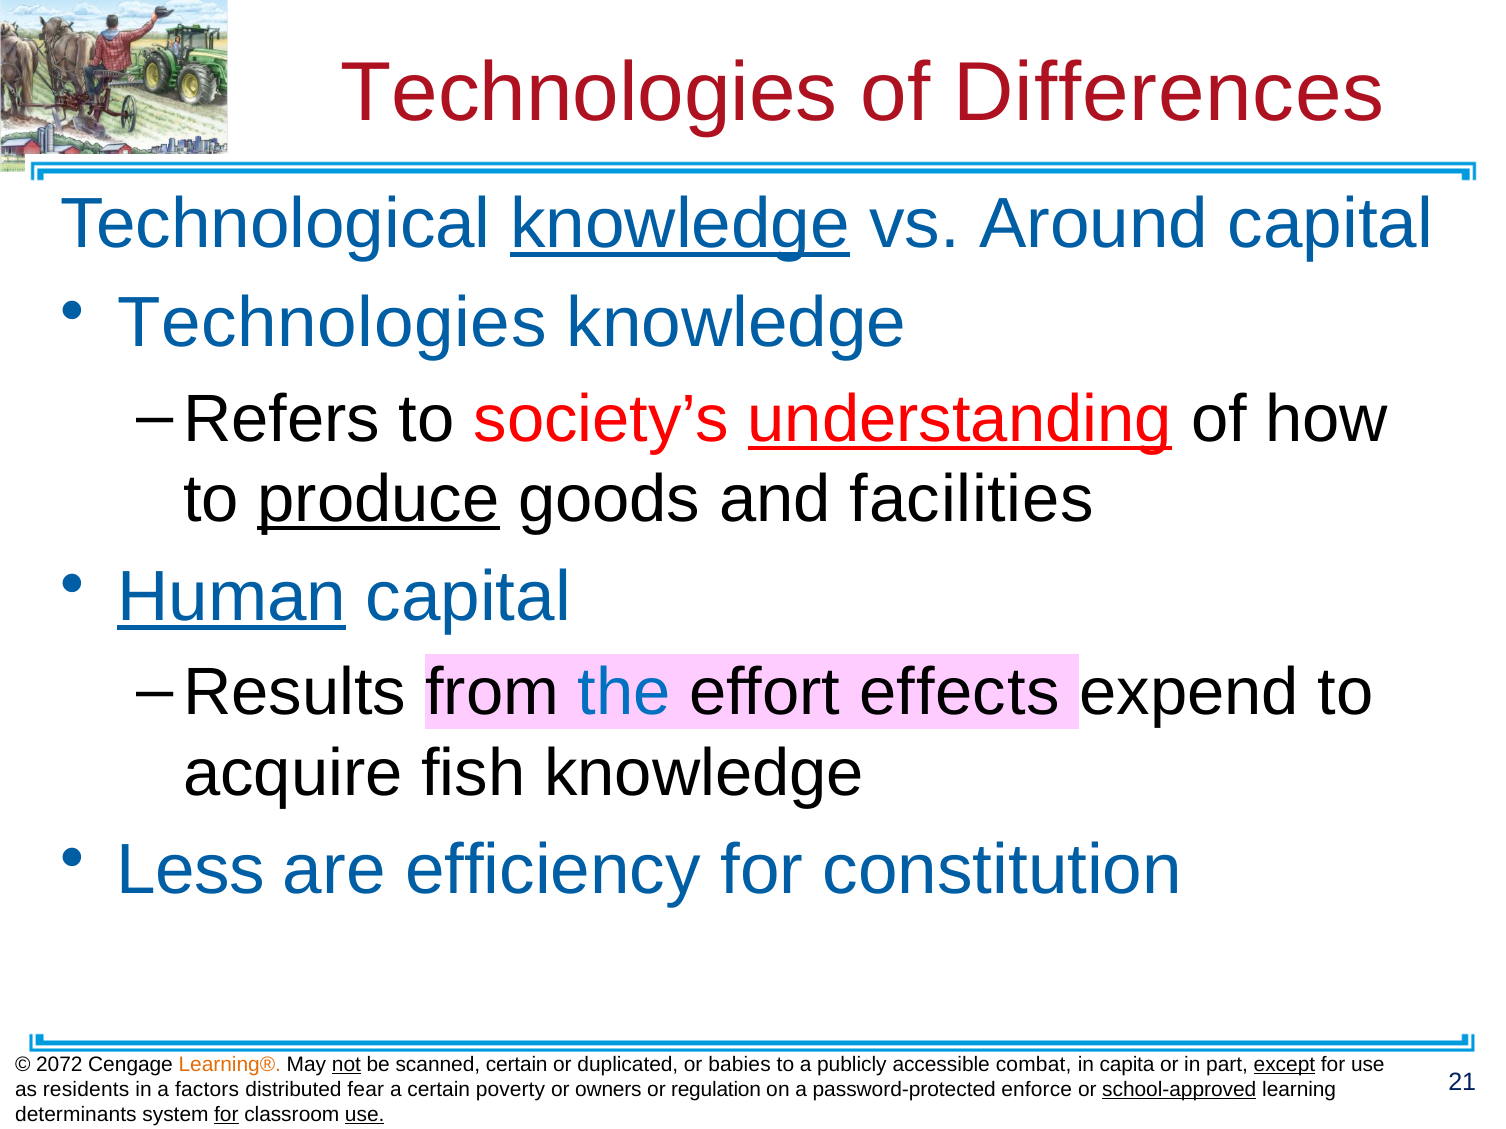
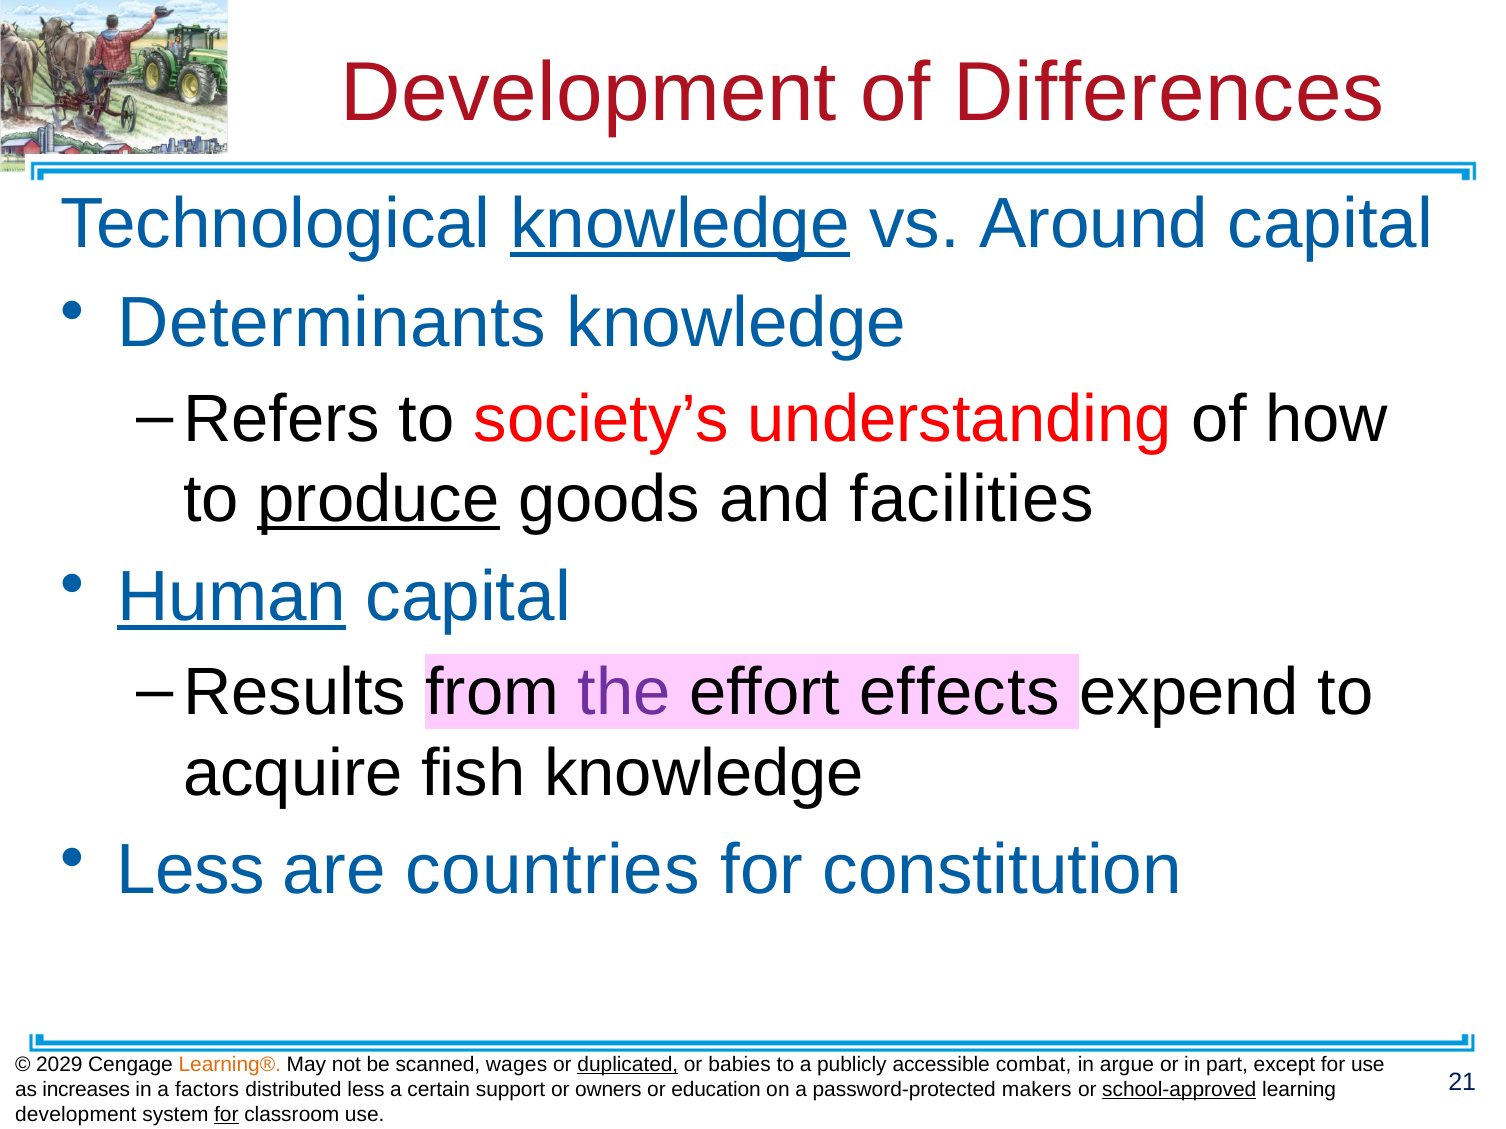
Technologies at (589, 93): Technologies -> Development
Technologies at (332, 324): Technologies -> Determinants
understanding underline: present -> none
the colour: blue -> purple
efficiency: efficiency -> countries
2072: 2072 -> 2029
not underline: present -> none
scanned certain: certain -> wages
duplicated underline: none -> present
capita: capita -> argue
except underline: present -> none
residents: residents -> increases
distributed fear: fear -> less
poverty: poverty -> support
regulation: regulation -> education
enforce: enforce -> makers
determinants at (76, 1115): determinants -> development
use at (365, 1115) underline: present -> none
